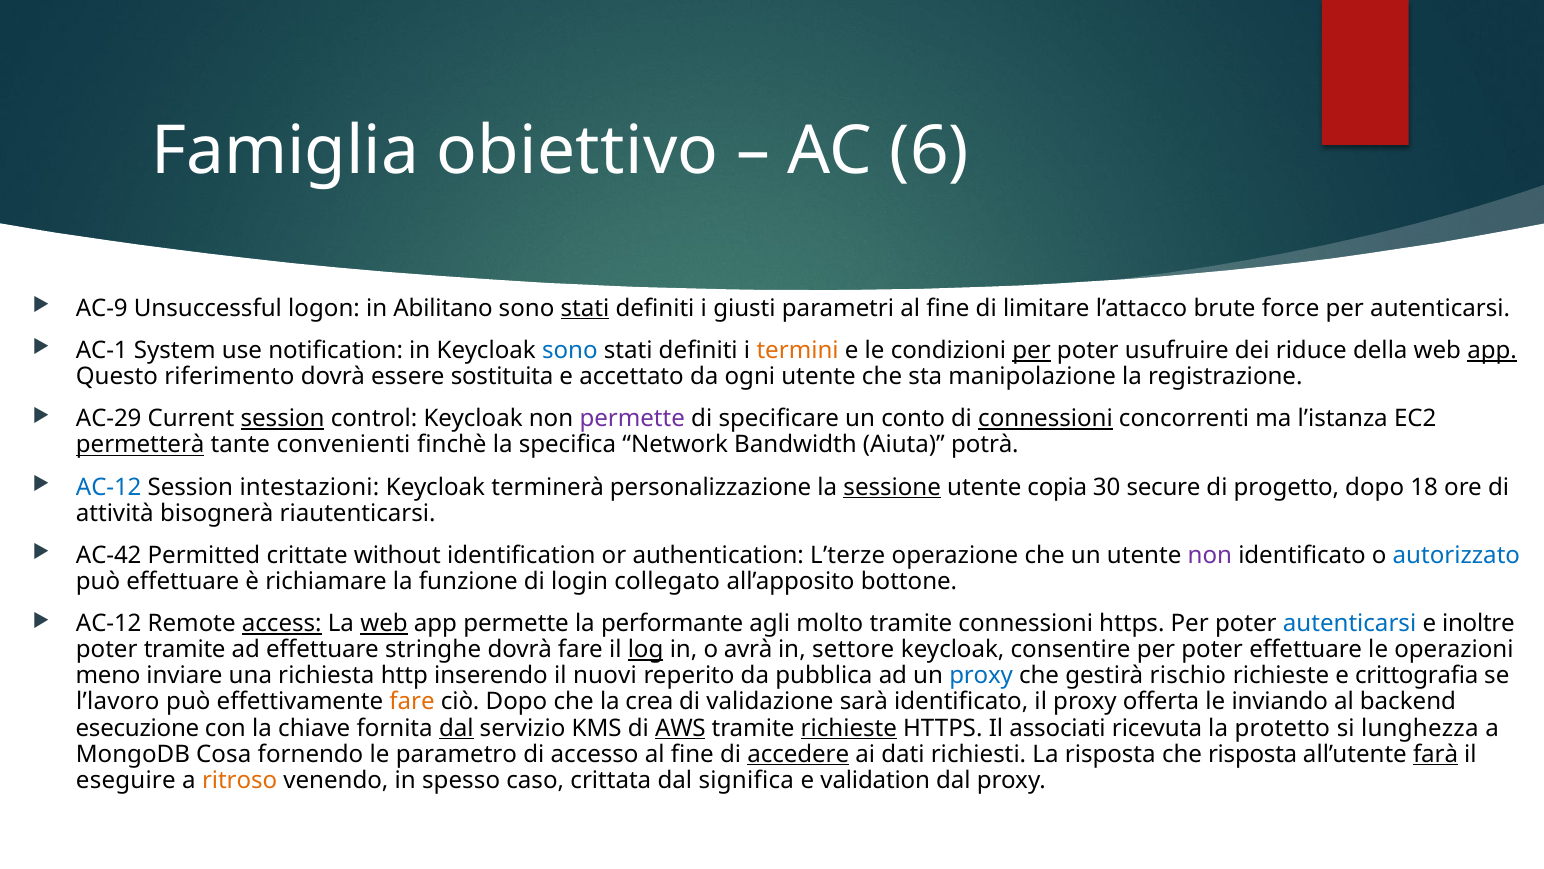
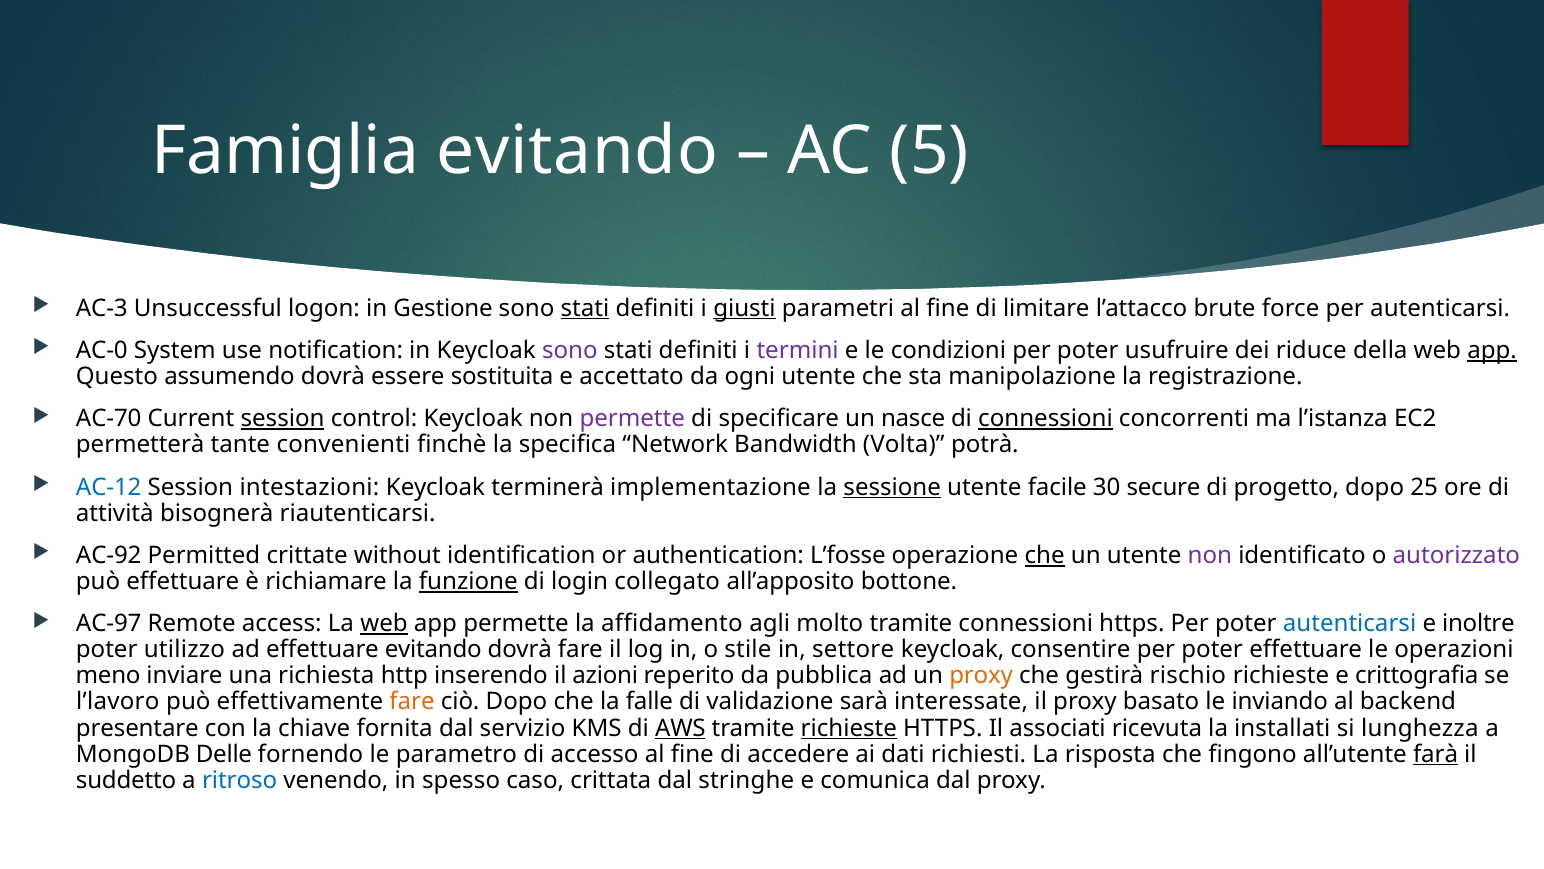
Famiglia obiettivo: obiettivo -> evitando
6: 6 -> 5
AC-9: AC-9 -> AC-3
Abilitano: Abilitano -> Gestione
giusti underline: none -> present
AC-1: AC-1 -> AC-0
sono at (570, 350) colour: blue -> purple
termini colour: orange -> purple
per at (1032, 350) underline: present -> none
riferimento: riferimento -> assumendo
AC-29: AC-29 -> AC-70
conto: conto -> nasce
permetterà underline: present -> none
Aiuta: Aiuta -> Volta
personalizzazione: personalizzazione -> implementazione
copia: copia -> facile
18: 18 -> 25
AC-42: AC-42 -> AC-92
L’terze: L’terze -> L’fosse
che at (1045, 555) underline: none -> present
autorizzato colour: blue -> purple
funzione underline: none -> present
AC-12 at (109, 623): AC-12 -> AC-97
access underline: present -> none
performante: performante -> affidamento
poter tramite: tramite -> utilizzo
effettuare stringhe: stringhe -> evitando
log underline: present -> none
avrà: avrà -> stile
nuovi: nuovi -> azioni
proxy at (981, 675) colour: blue -> orange
crea: crea -> falle
sarà identificato: identificato -> interessate
offerta: offerta -> basato
esecuzione: esecuzione -> presentare
dal at (456, 728) underline: present -> none
protetto: protetto -> installati
Cosa: Cosa -> Delle
accedere underline: present -> none
che risposta: risposta -> fingono
eseguire: eseguire -> suddetto
ritroso colour: orange -> blue
significa: significa -> stringhe
validation: validation -> comunica
